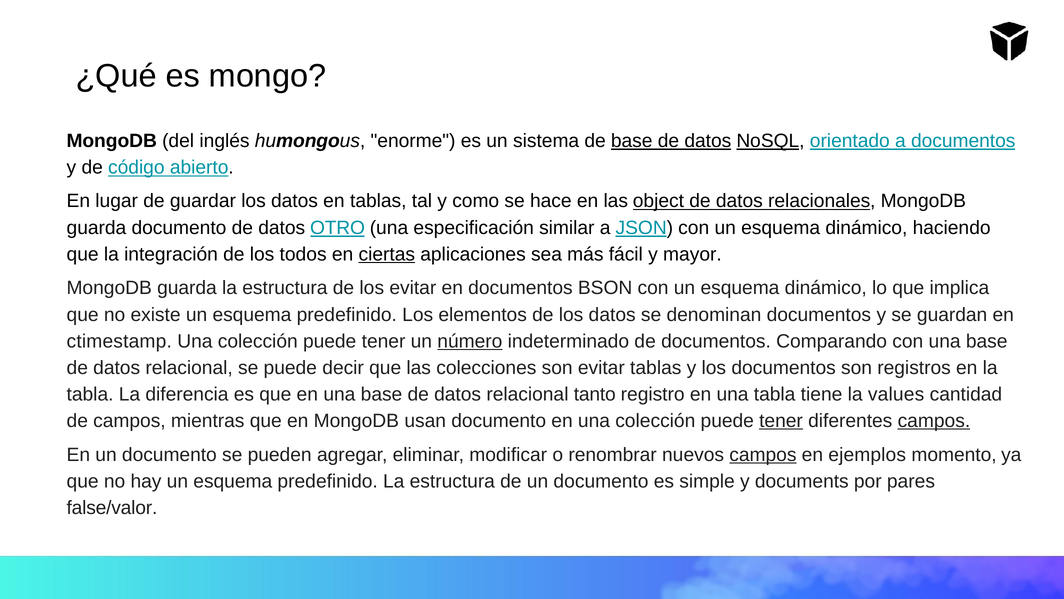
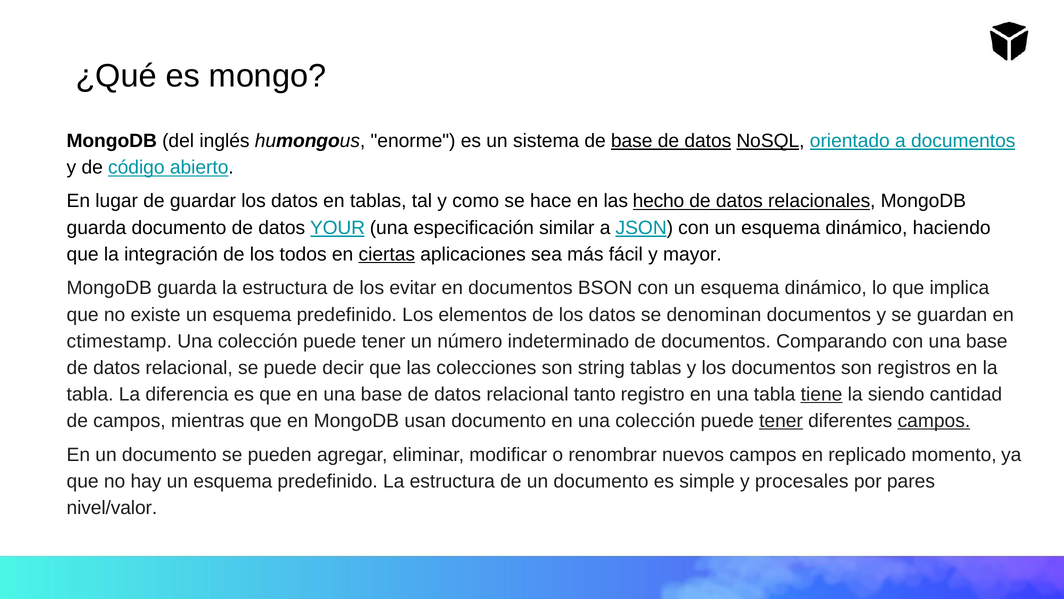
object: object -> hecho
OTRO: OTRO -> YOUR
número underline: present -> none
son evitar: evitar -> string
tiene underline: none -> present
values: values -> siendo
campos at (763, 454) underline: present -> none
ejemplos: ejemplos -> replicado
documents: documents -> procesales
false/valor: false/valor -> nivel/valor
